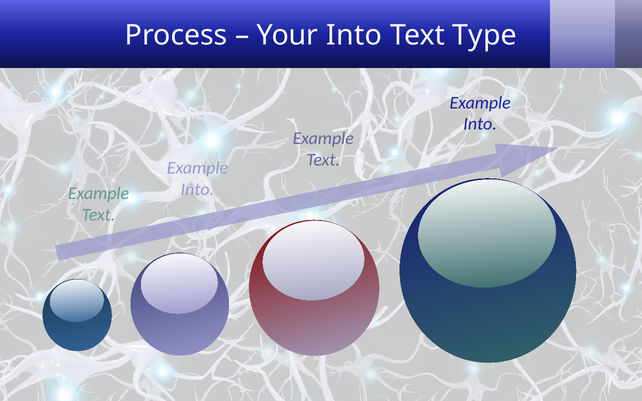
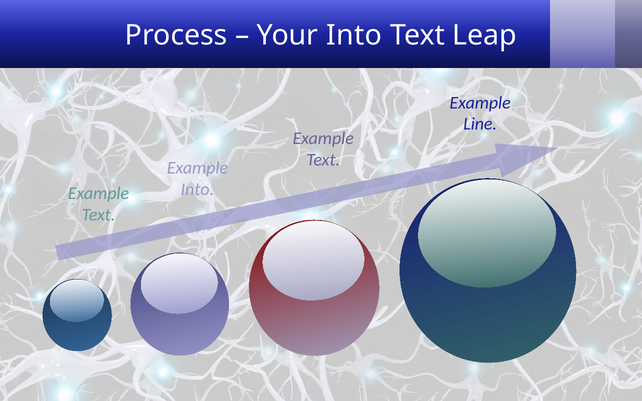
Type: Type -> Leap
Into at (480, 124): Into -> Line
